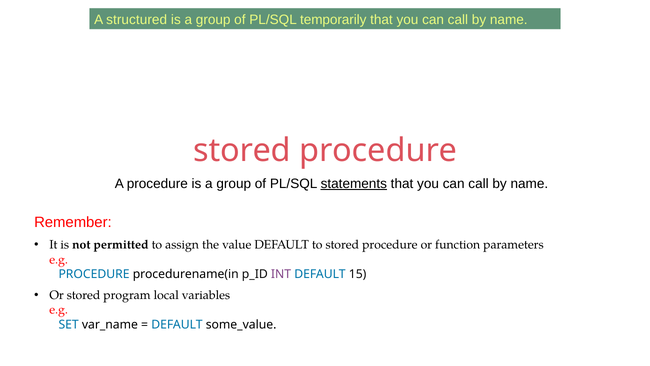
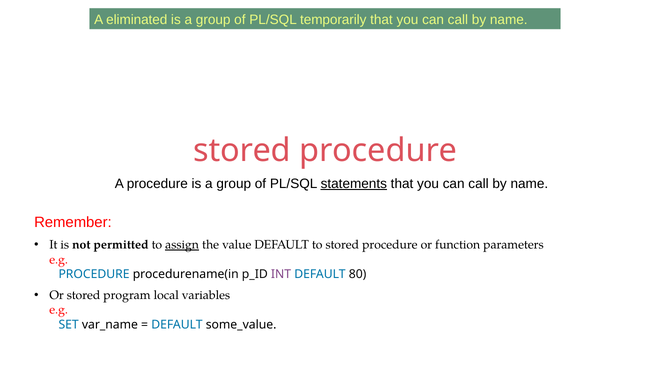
structured: structured -> eliminated
assign underline: none -> present
15: 15 -> 80
